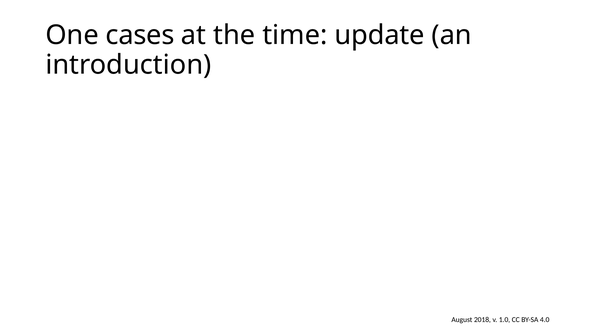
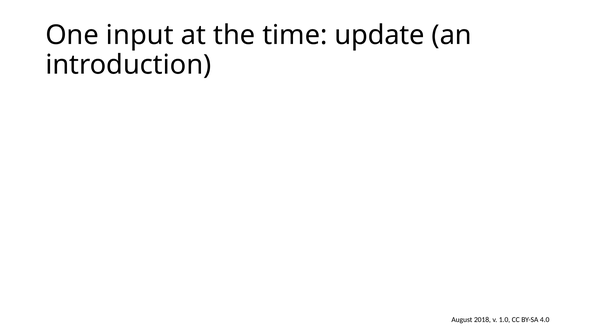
cases: cases -> input
